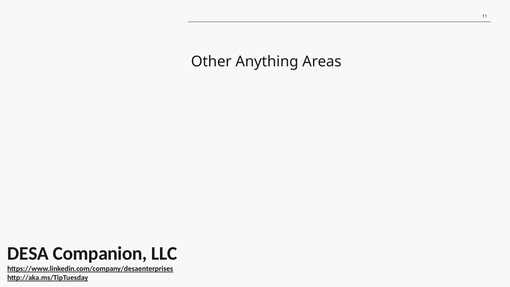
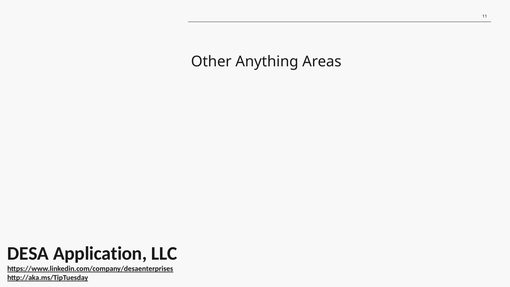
Companion: Companion -> Application
